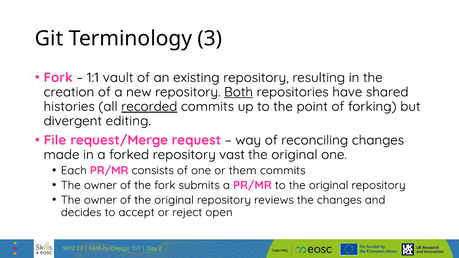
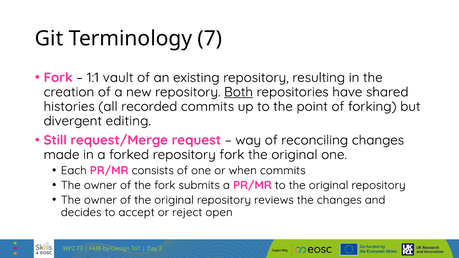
3: 3 -> 7
recorded underline: present -> none
File: File -> Still
repository vast: vast -> fork
them: them -> when
